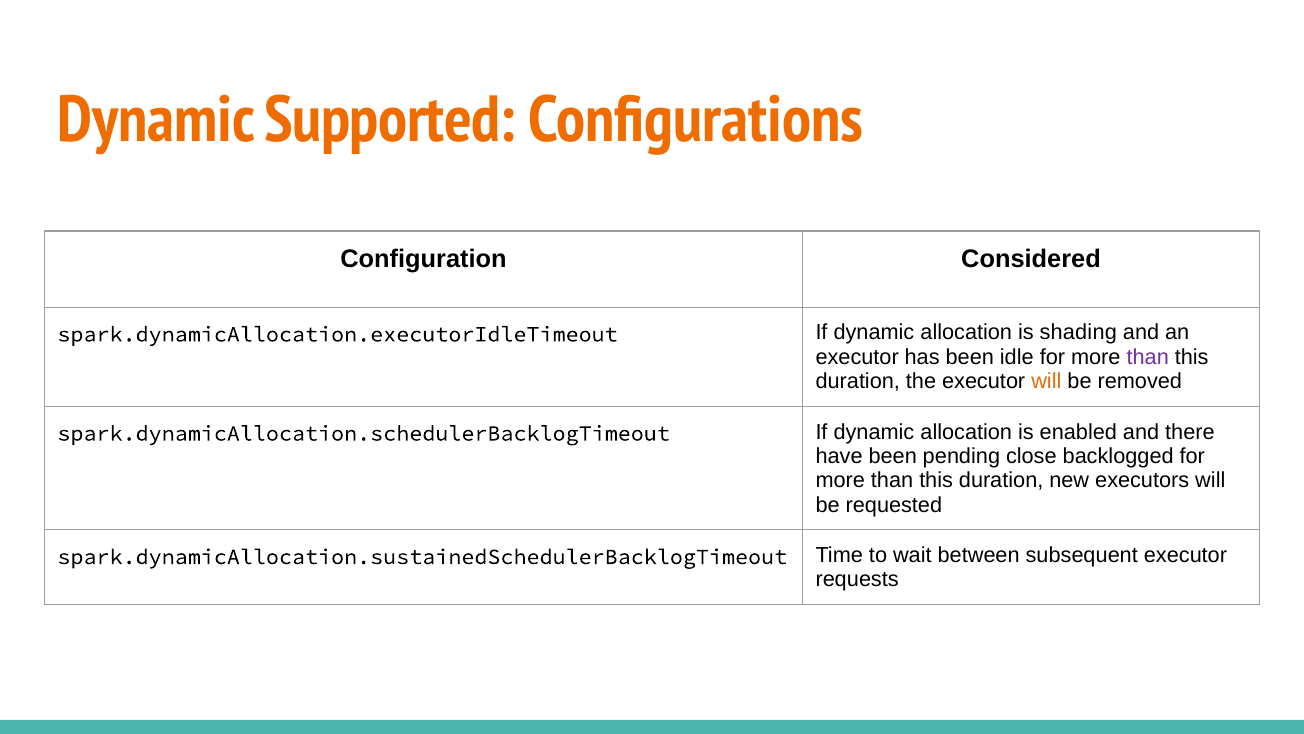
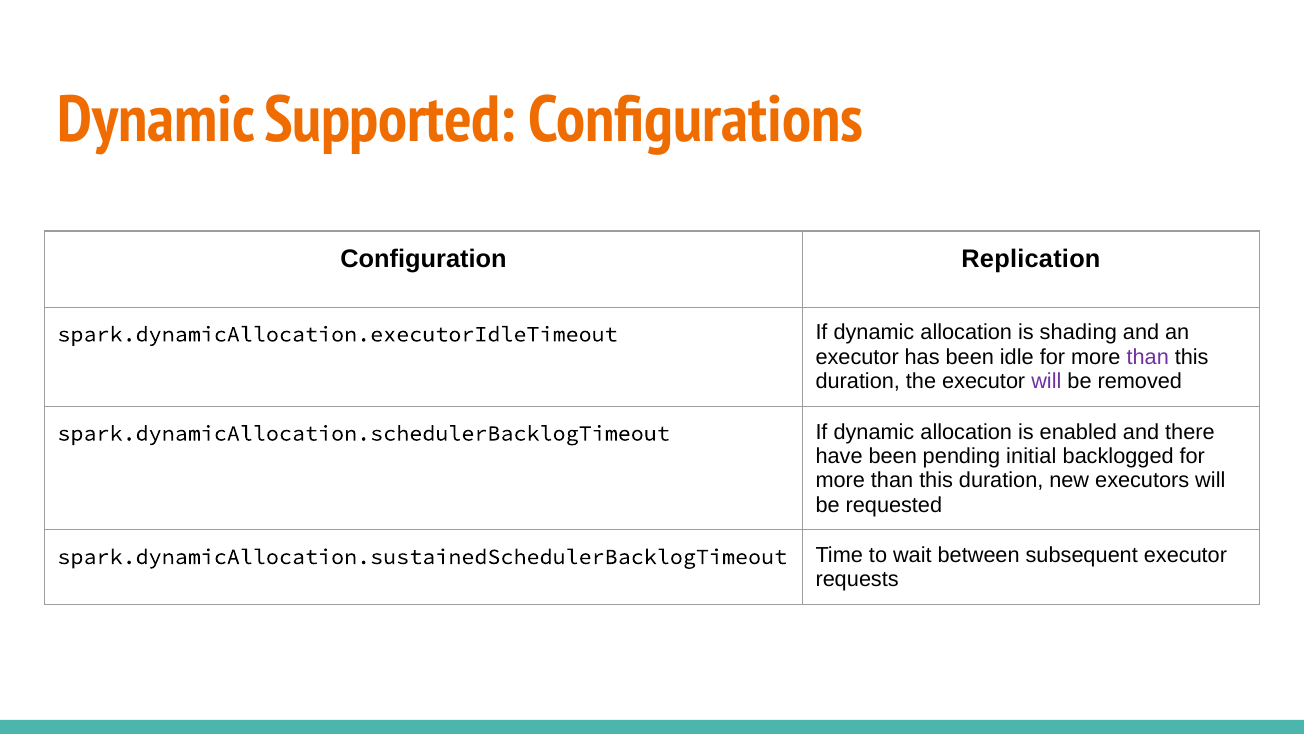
Considered: Considered -> Replication
will at (1046, 381) colour: orange -> purple
close: close -> initial
